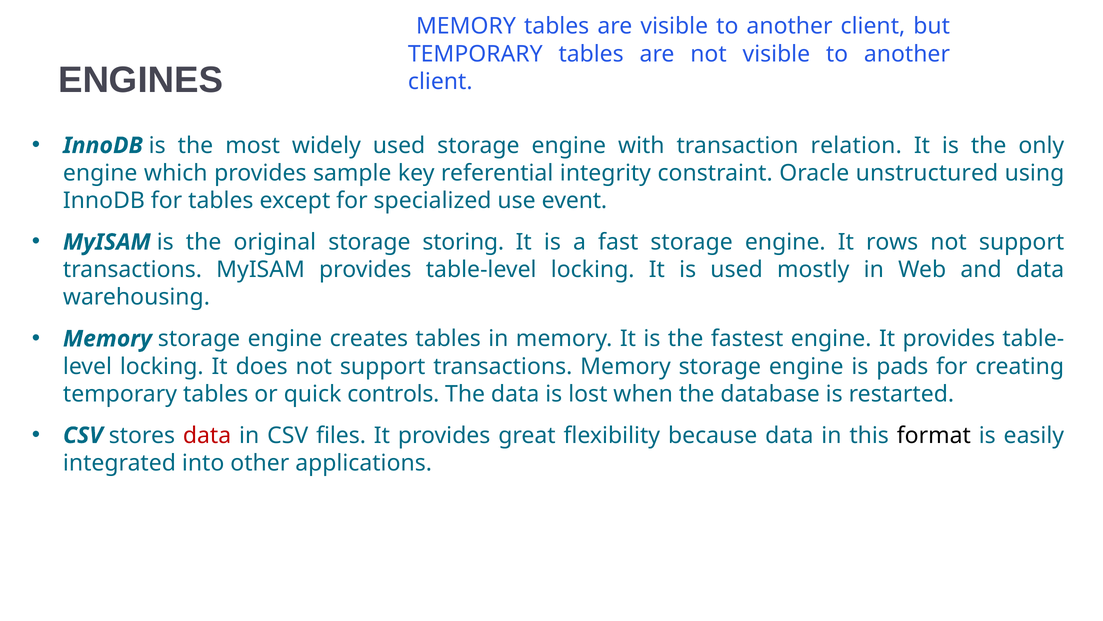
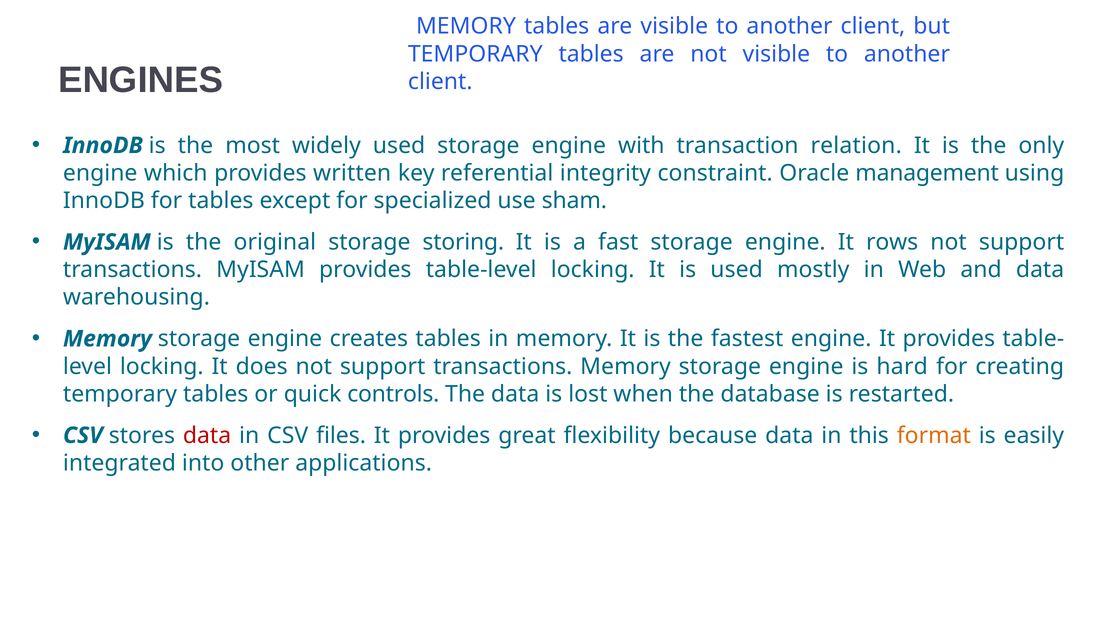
sample: sample -> written
unstructured: unstructured -> management
event: event -> sham
pads: pads -> hard
format colour: black -> orange
